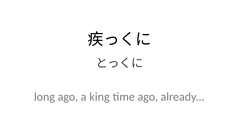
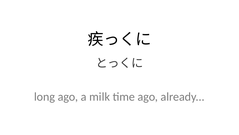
king: king -> milk
